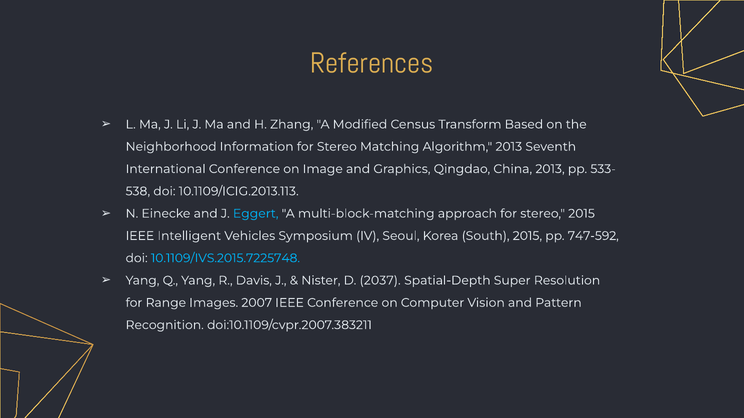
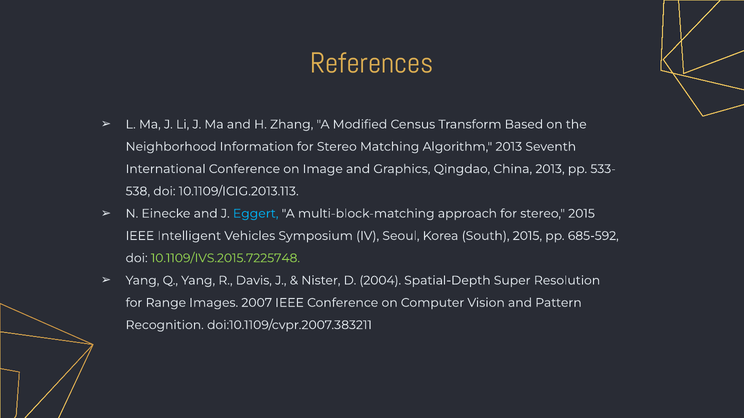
747-592: 747-592 -> 685-592
10.1109/IVS.2015.7225748 colour: light blue -> light green
2037: 2037 -> 2004
